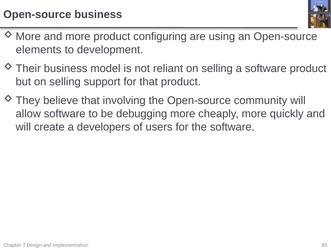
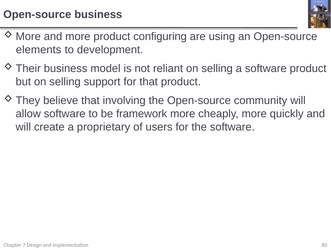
debugging: debugging -> framework
developers: developers -> proprietary
